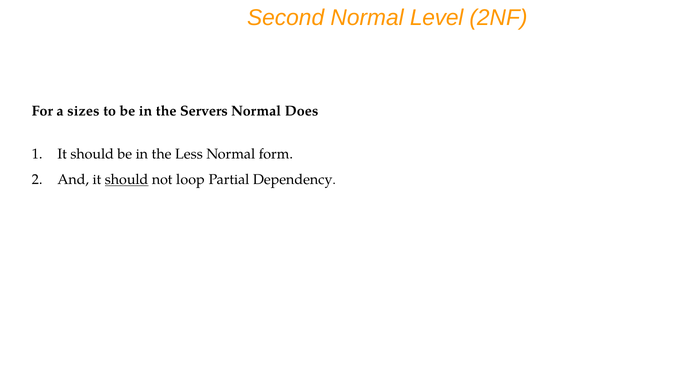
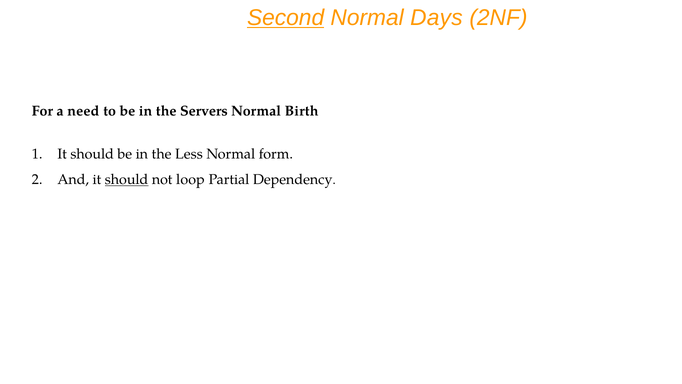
Second underline: none -> present
Level: Level -> Days
sizes: sizes -> need
Does: Does -> Birth
